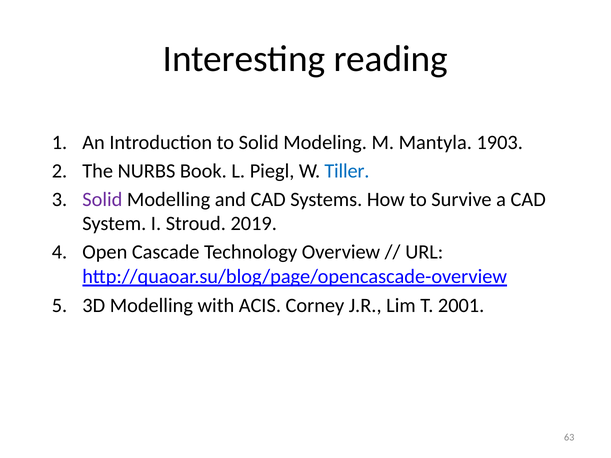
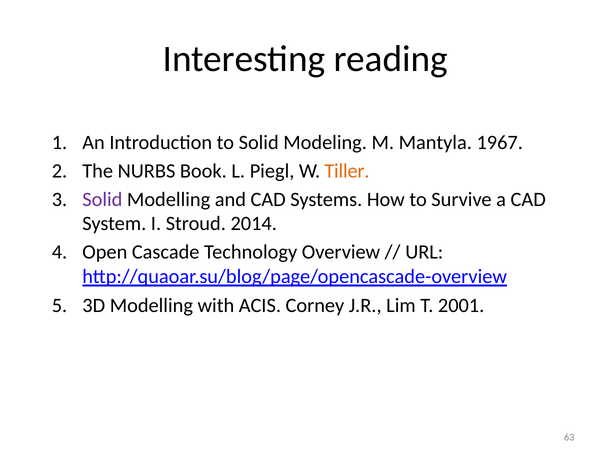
1903: 1903 -> 1967
Tiller colour: blue -> orange
2019: 2019 -> 2014
